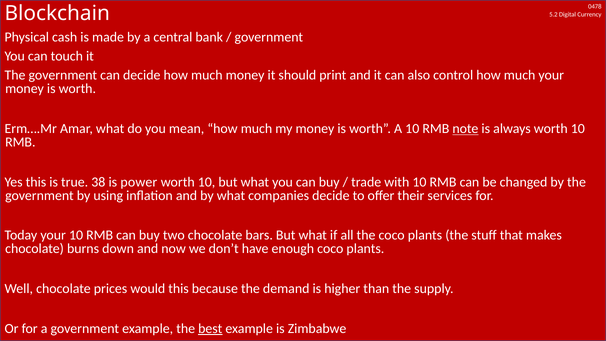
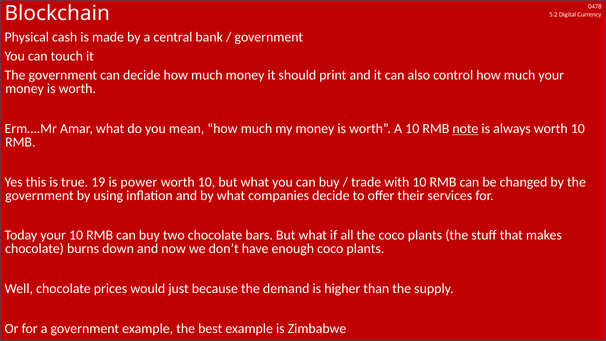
38: 38 -> 19
would this: this -> just
best underline: present -> none
